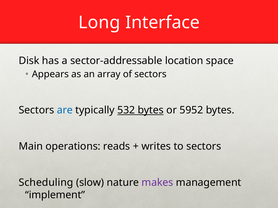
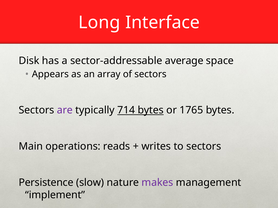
location: location -> average
are colour: blue -> purple
532: 532 -> 714
5952: 5952 -> 1765
Scheduling: Scheduling -> Persistence
